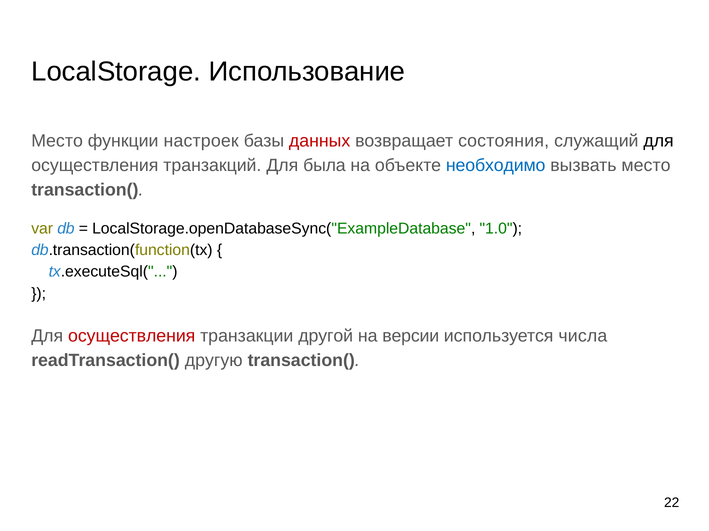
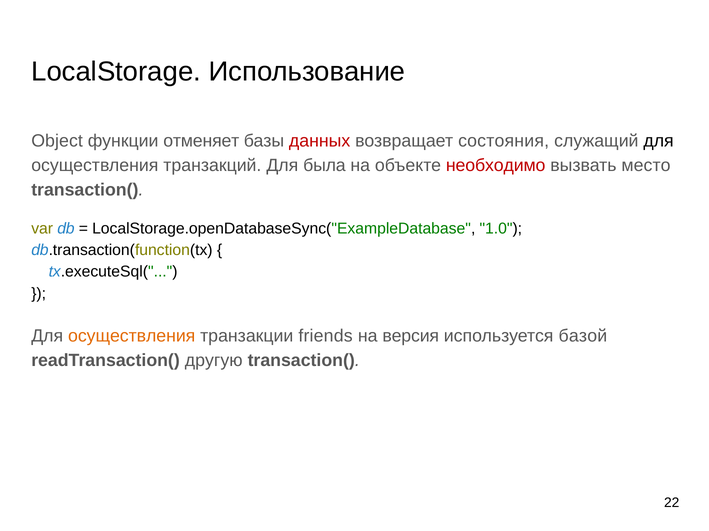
Место at (57, 141): Место -> Object
настроек: настроек -> отменяет
необходимо colour: blue -> red
осуществления at (132, 336) colour: red -> orange
другой: другой -> friends
версии: версии -> версия
числа: числа -> базой
